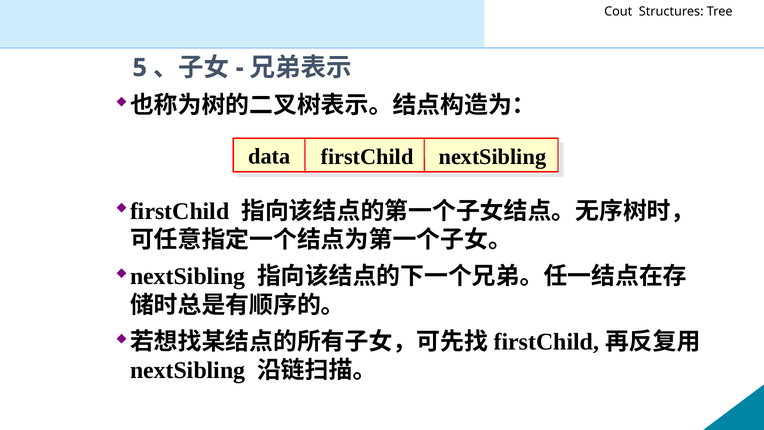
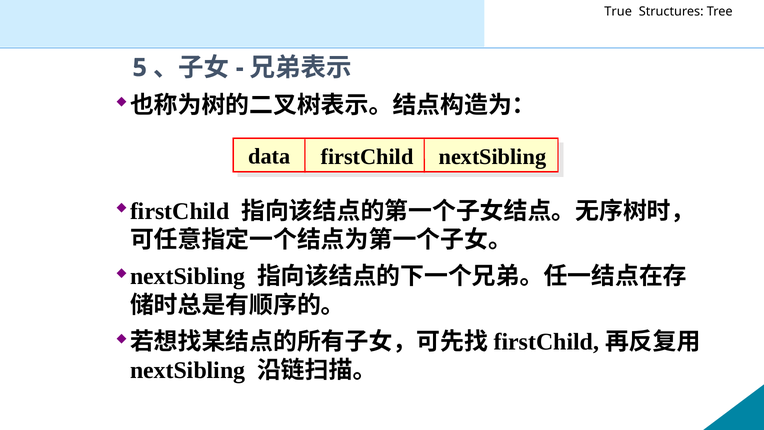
Cout: Cout -> True
